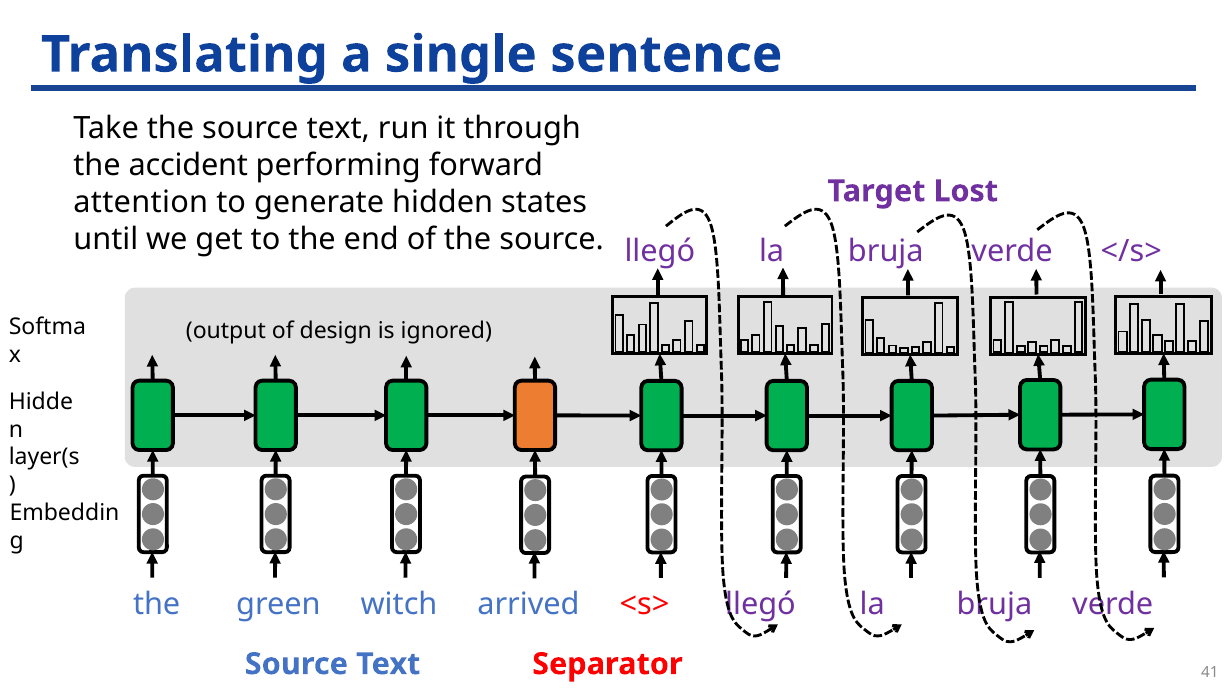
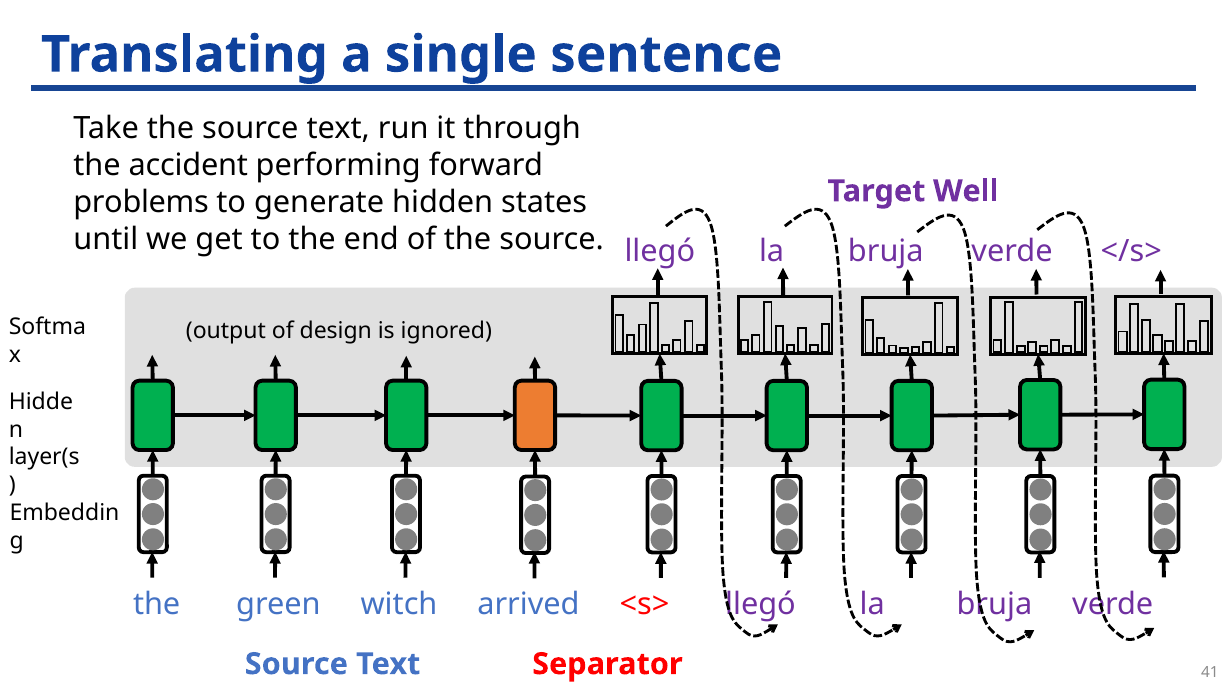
Lost: Lost -> Well
attention: attention -> problems
